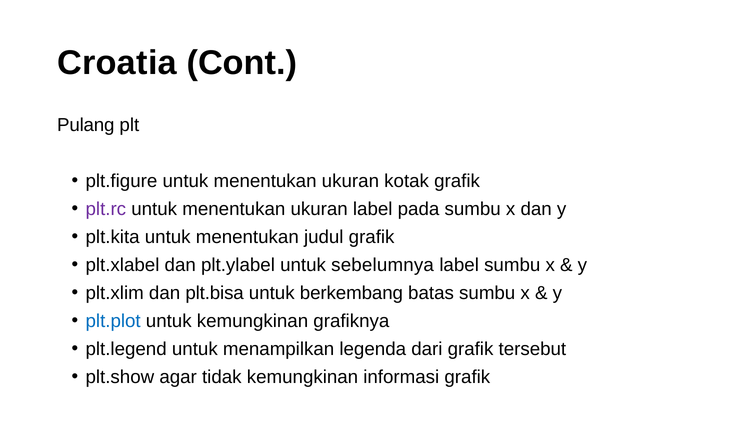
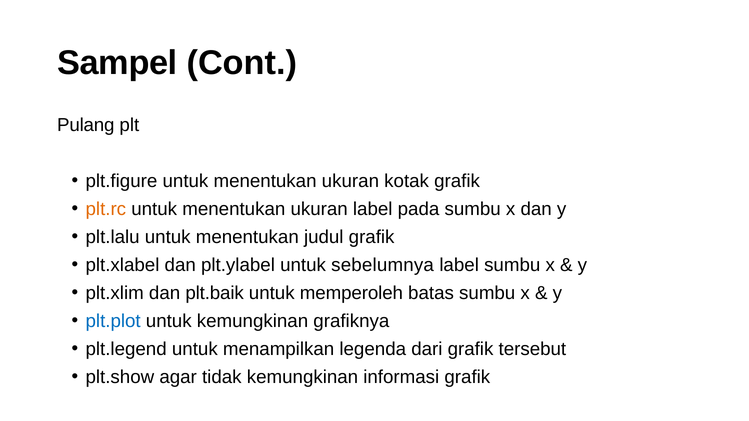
Croatia: Croatia -> Sampel
plt.rc colour: purple -> orange
plt.kita: plt.kita -> plt.lalu
plt.bisa: plt.bisa -> plt.baik
berkembang: berkembang -> memperoleh
